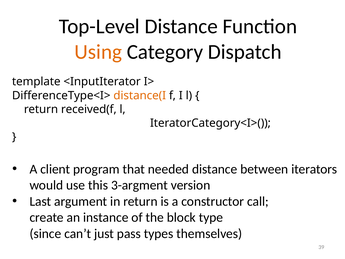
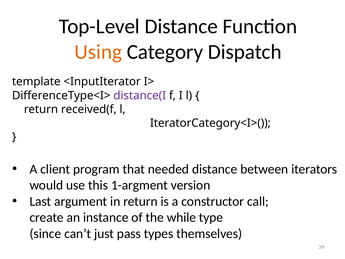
distance(I colour: orange -> purple
3-argment: 3-argment -> 1-argment
block: block -> while
